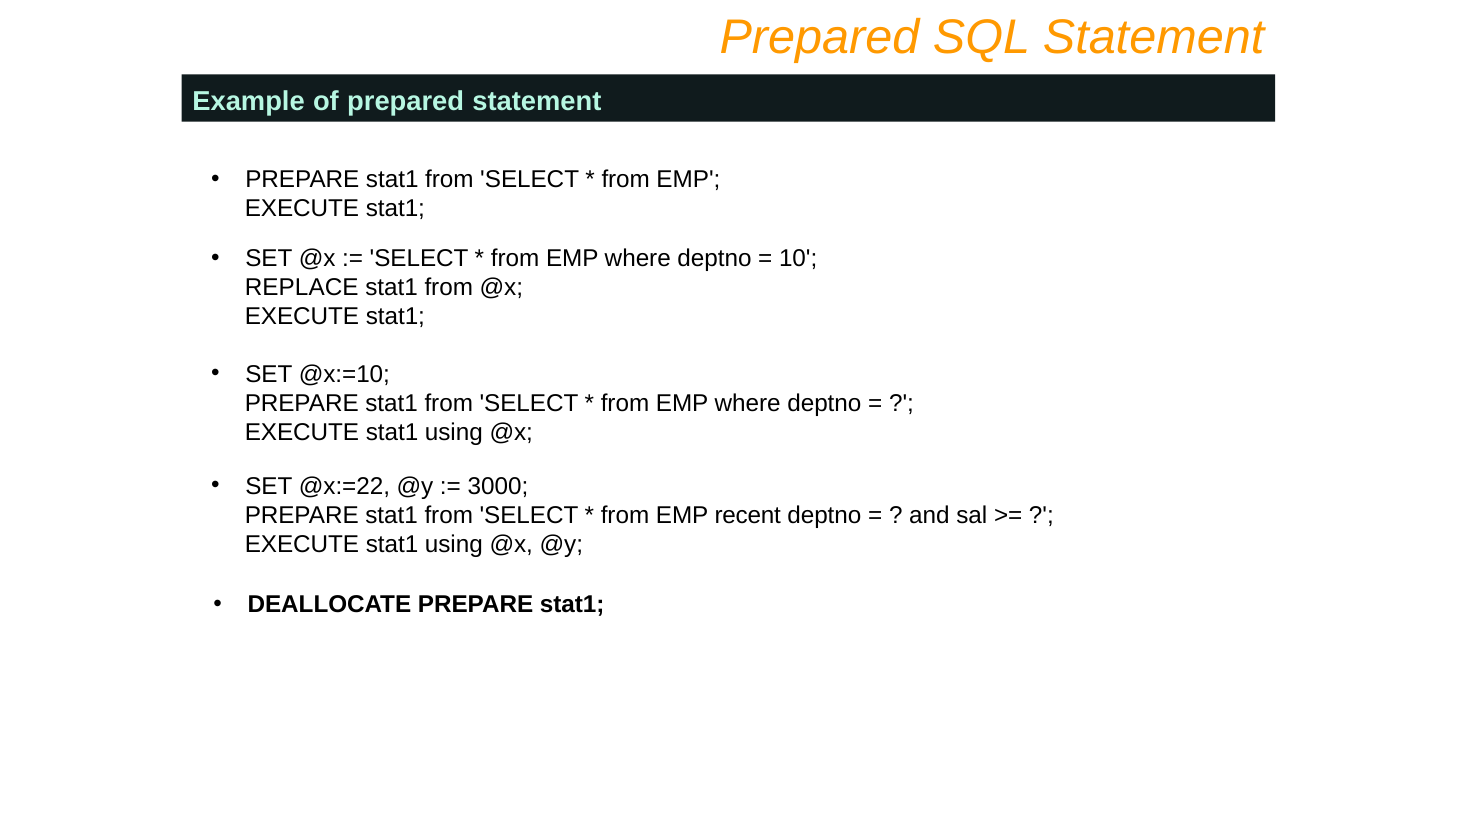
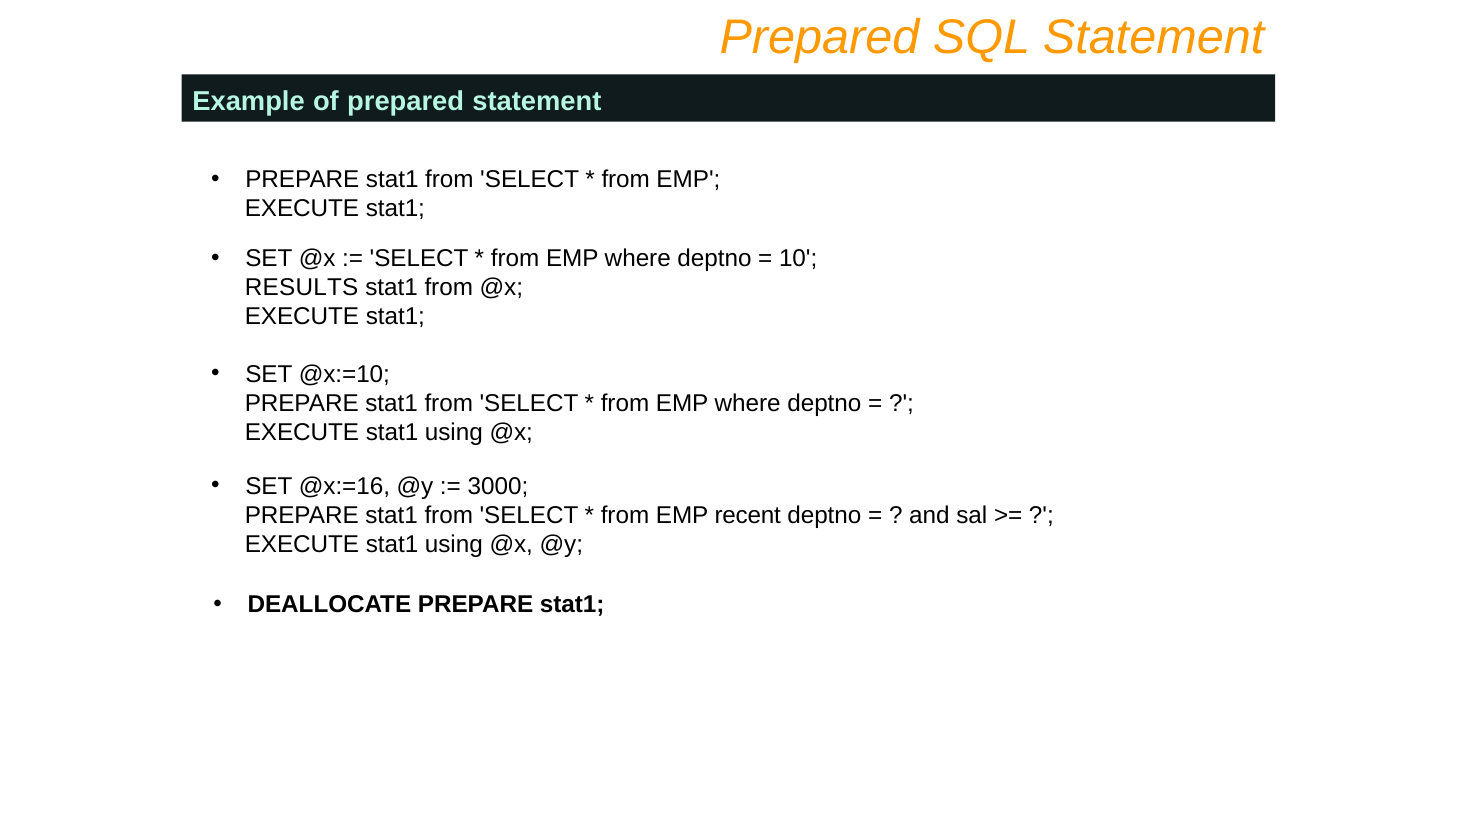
REPLACE: REPLACE -> RESULTS
@x:=22: @x:=22 -> @x:=16
